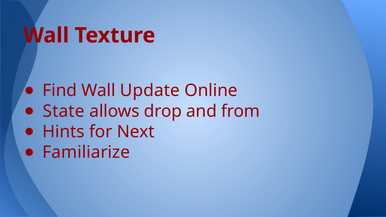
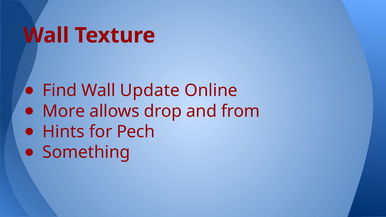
State: State -> More
Next: Next -> Pech
Familiarize: Familiarize -> Something
